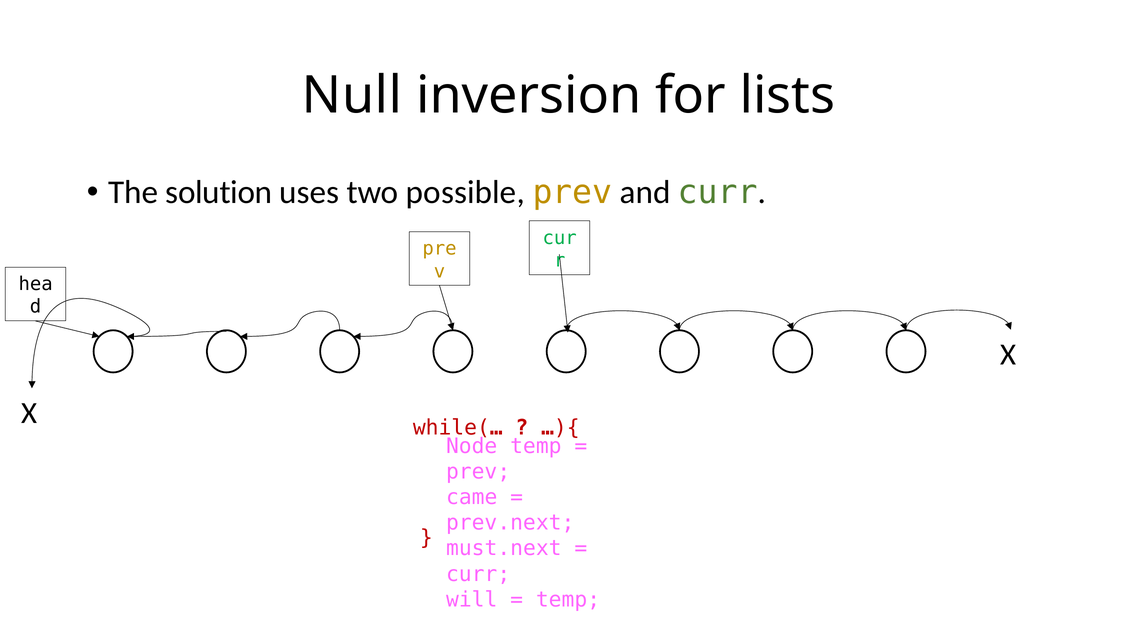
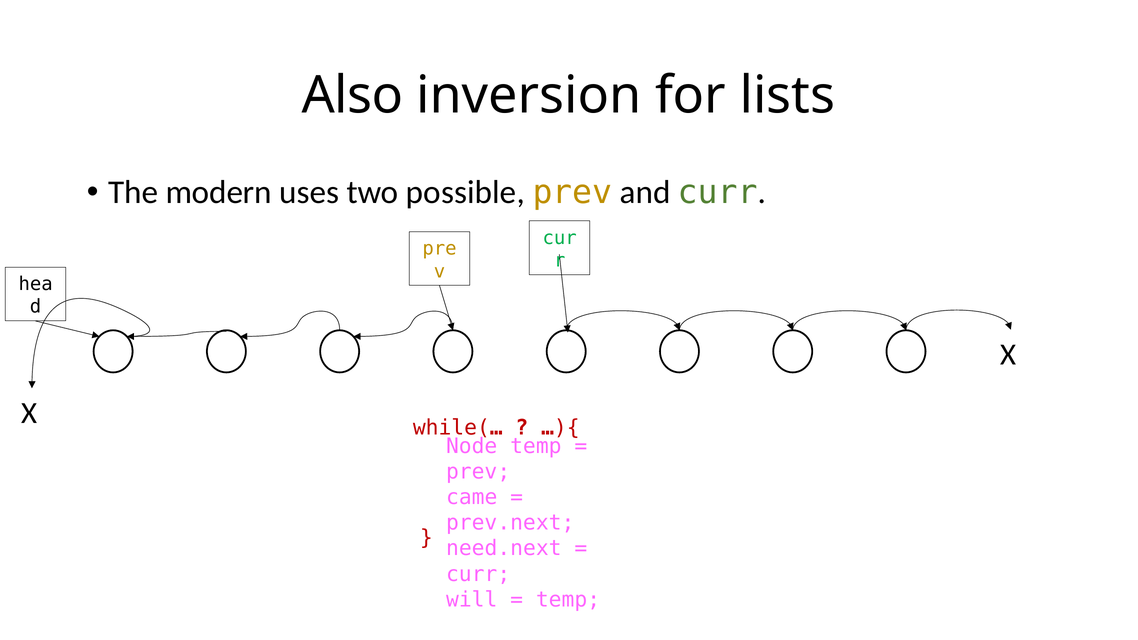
Null: Null -> Also
solution: solution -> modern
must.next: must.next -> need.next
